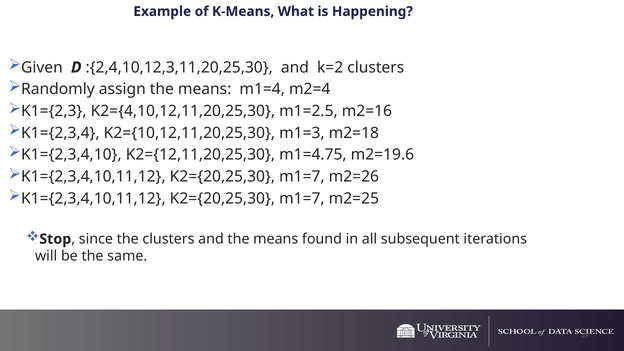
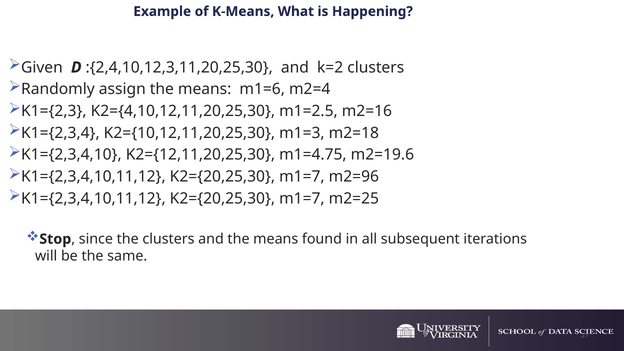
m1=4: m1=4 -> m1=6
m2=26: m2=26 -> m2=96
